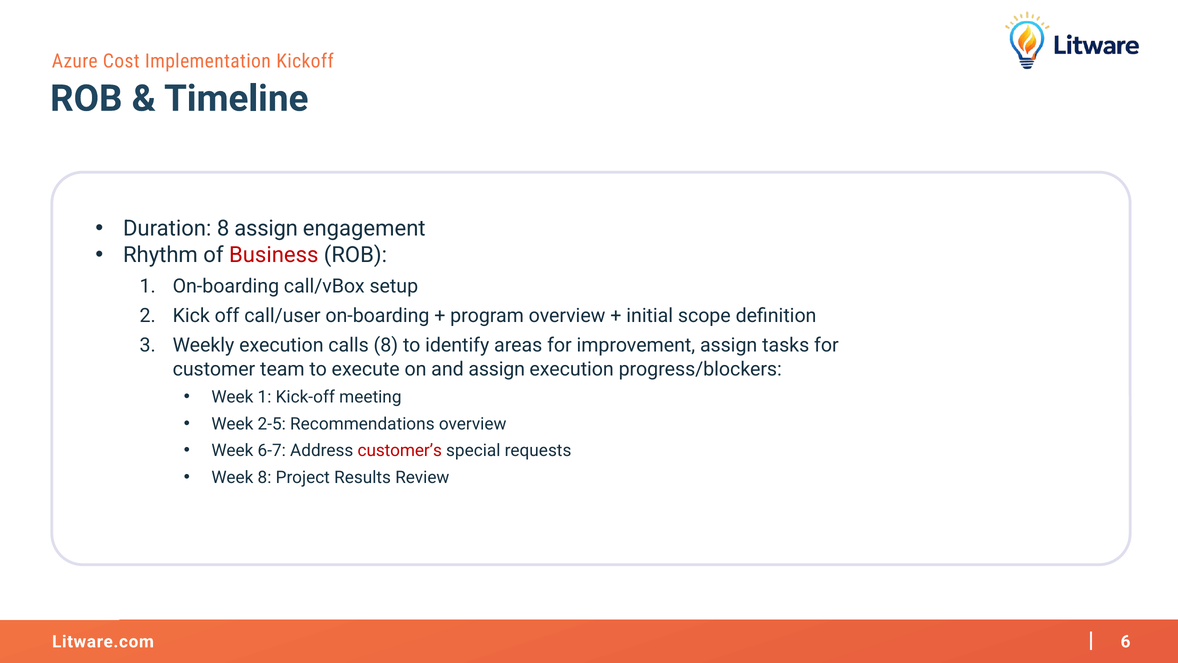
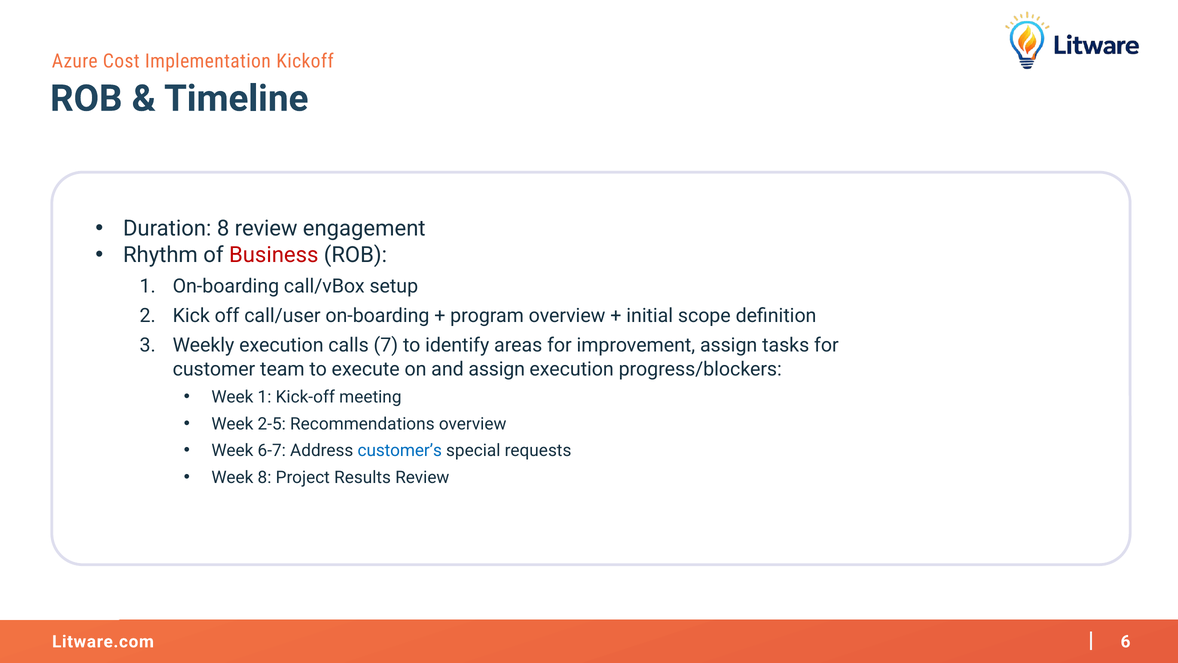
8 assign: assign -> review
calls 8: 8 -> 7
customer’s colour: red -> blue
